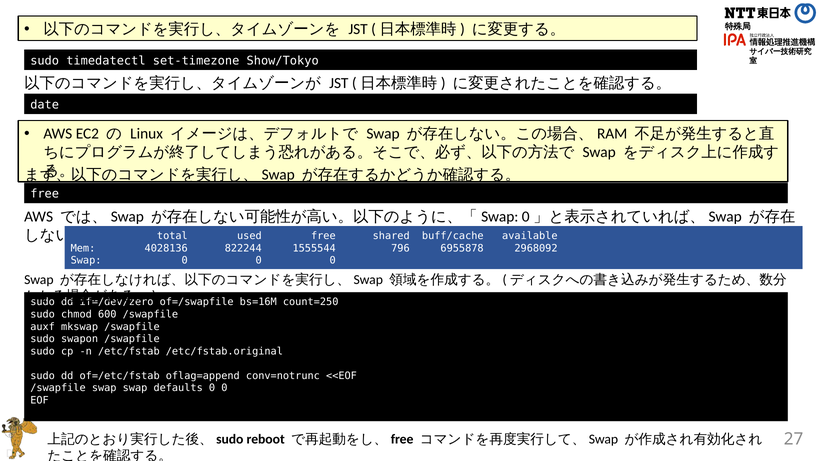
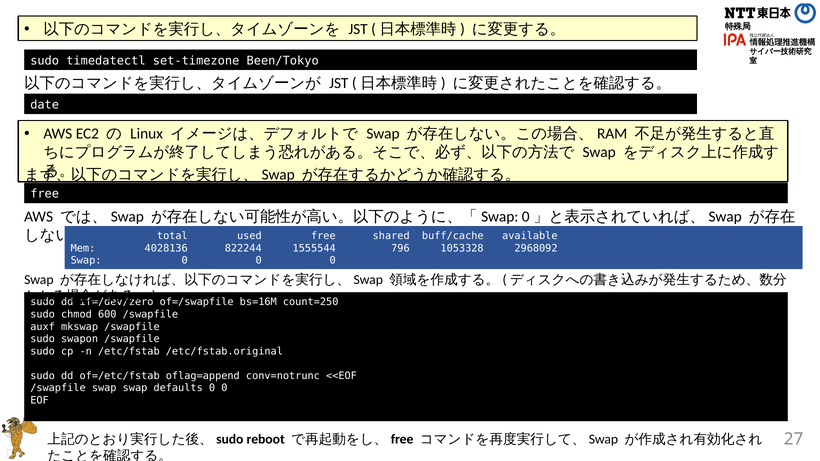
Show/Tokyo: Show/Tokyo -> Been/Tokyo
6955878: 6955878 -> 1053328
